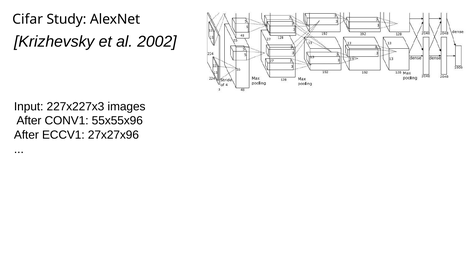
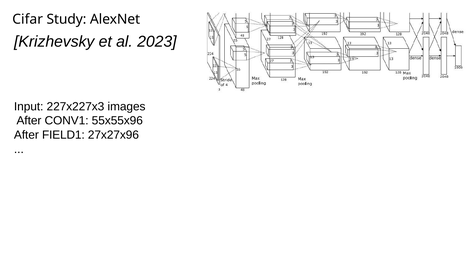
2002: 2002 -> 2023
ECCV1: ECCV1 -> FIELD1
